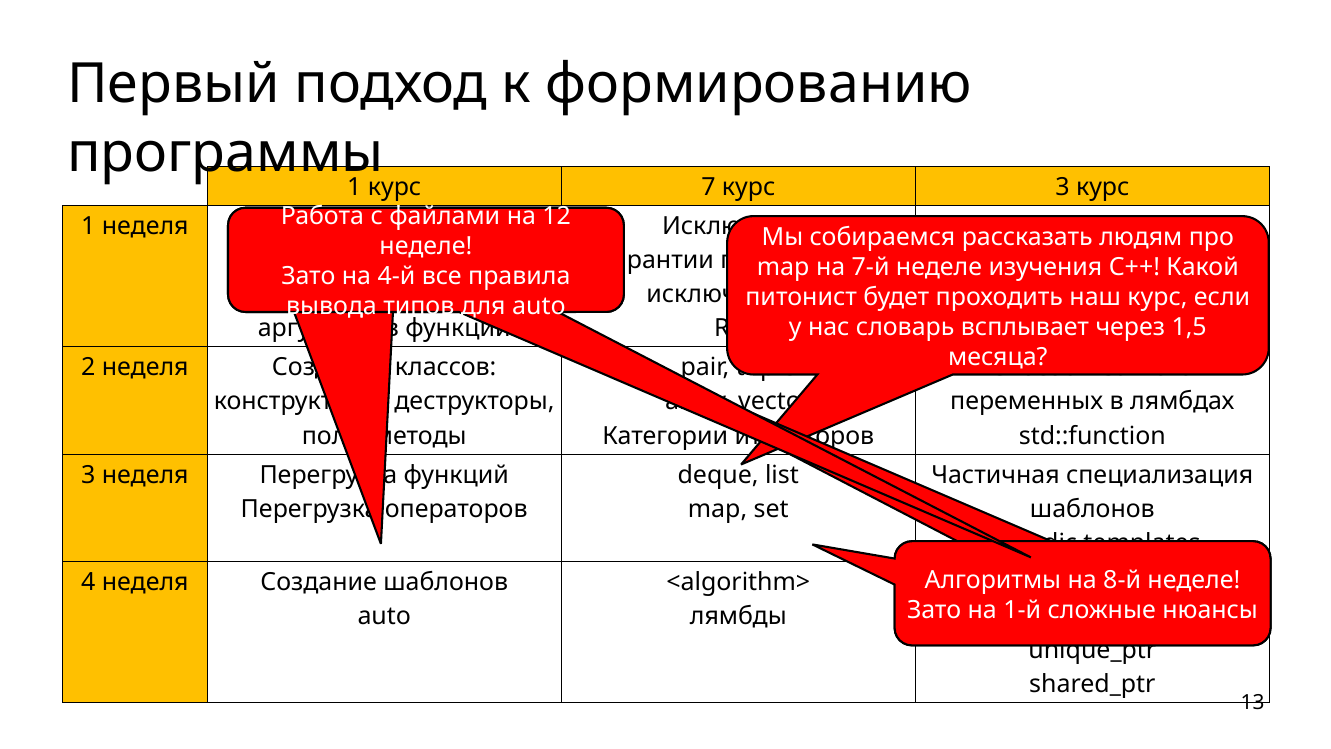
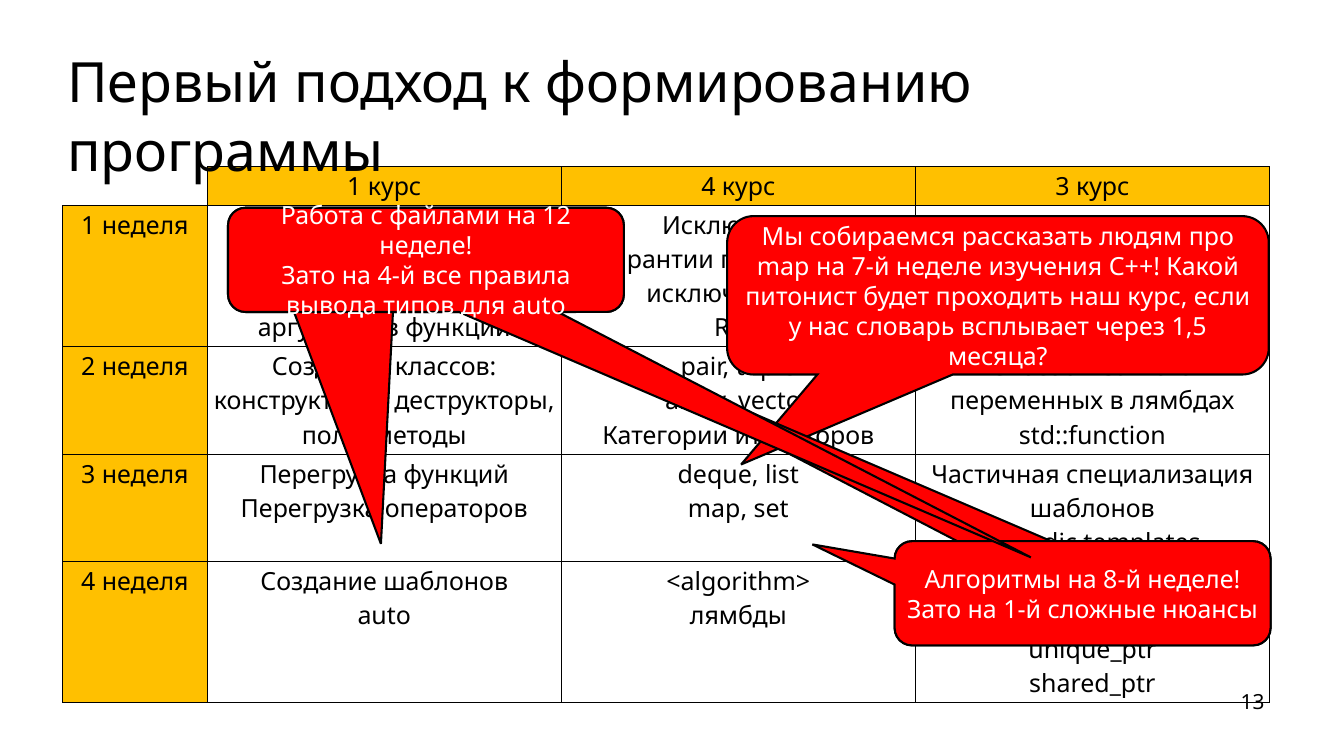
курс 7: 7 -> 4
